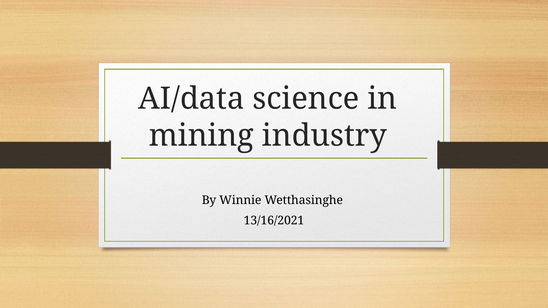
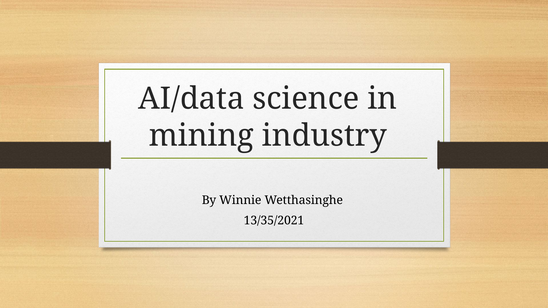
13/16/2021: 13/16/2021 -> 13/35/2021
